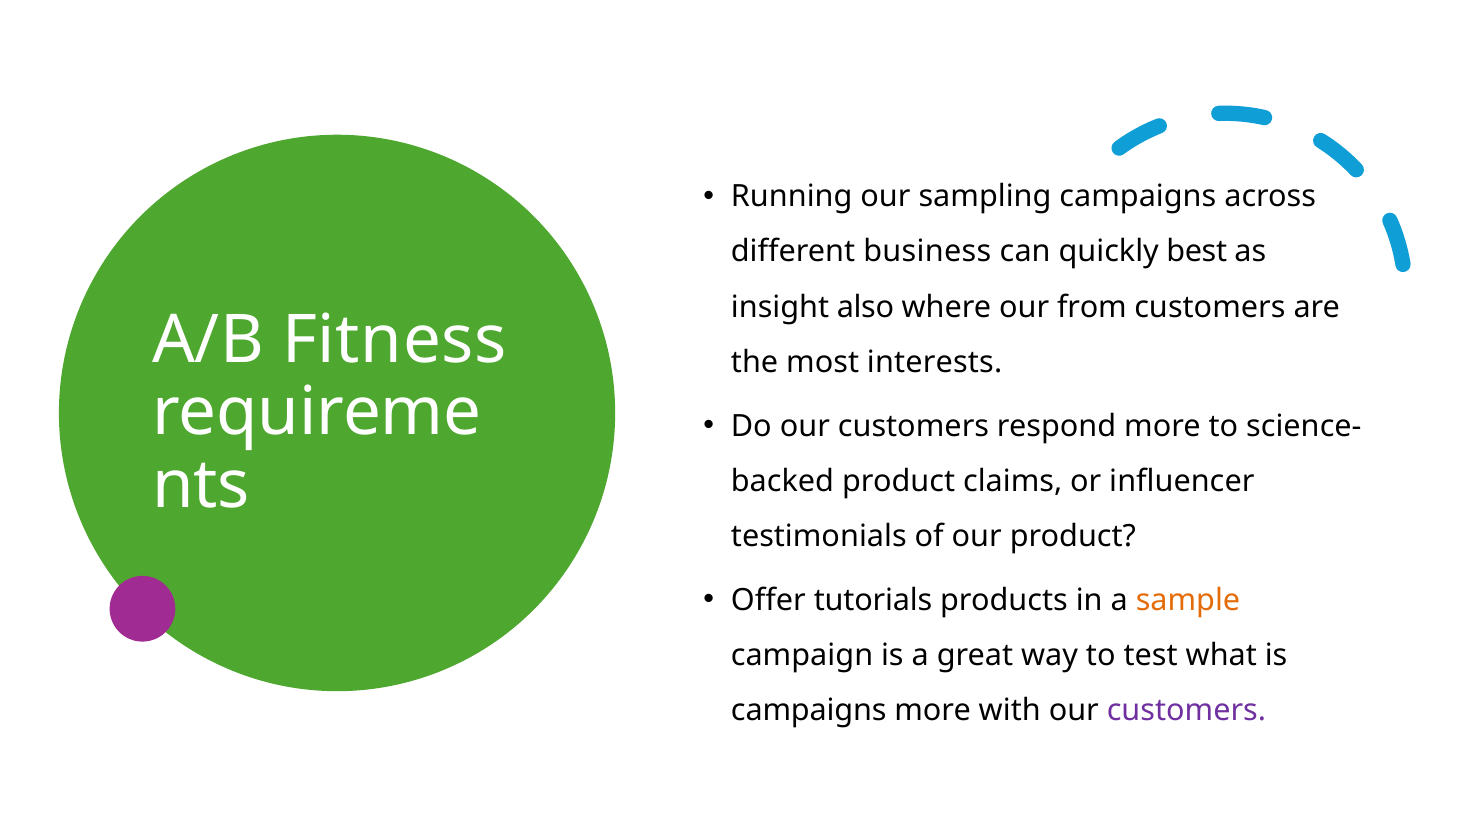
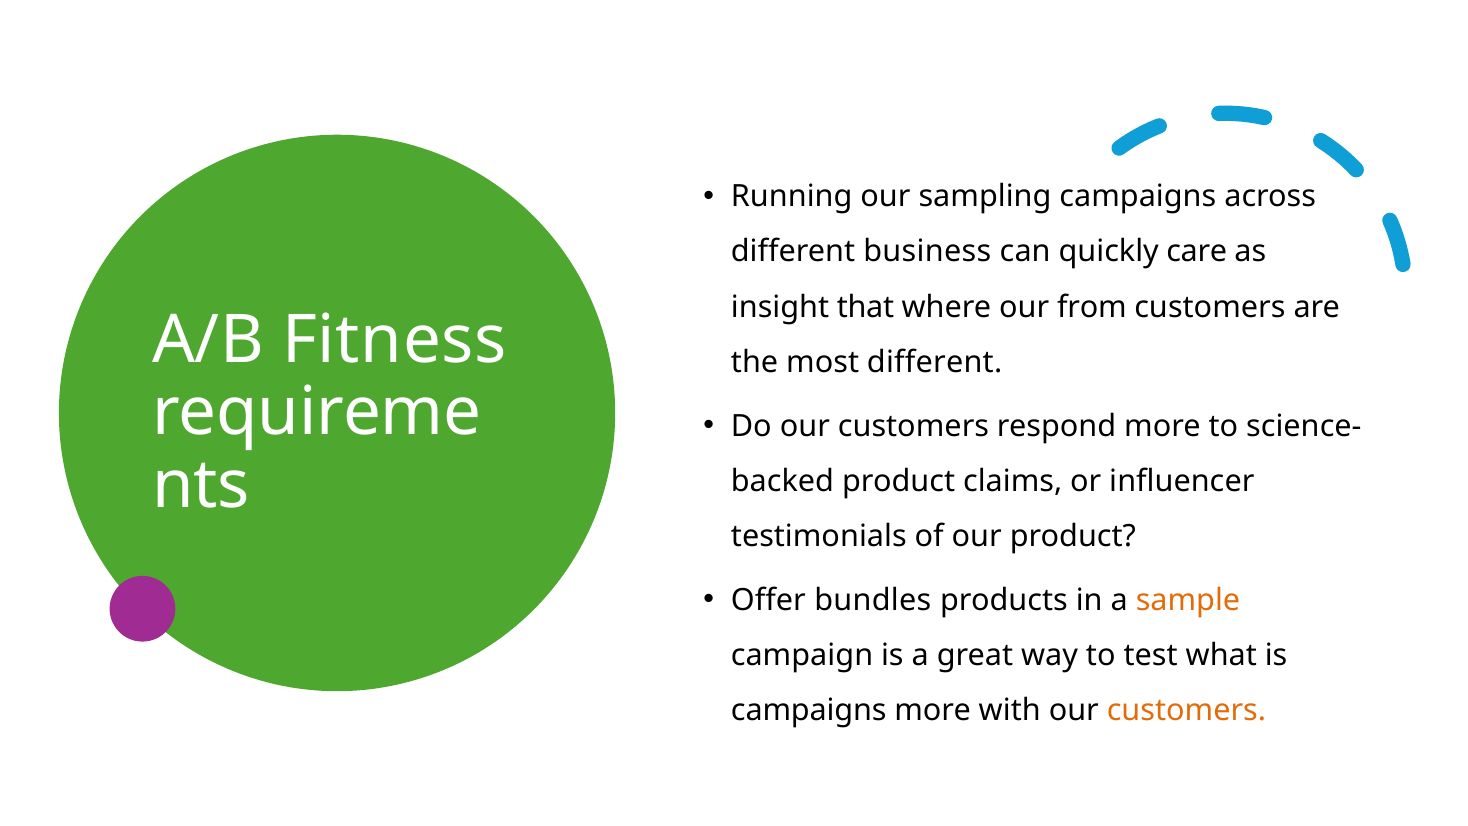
best: best -> care
also: also -> that
most interests: interests -> different
tutorials: tutorials -> bundles
customers at (1186, 711) colour: purple -> orange
